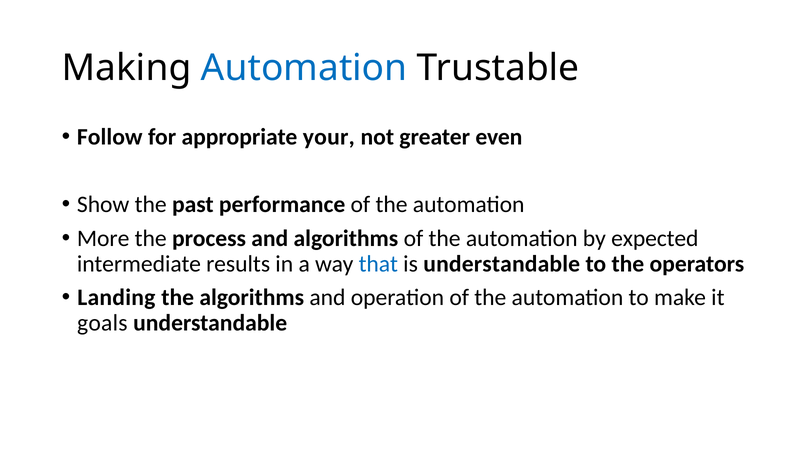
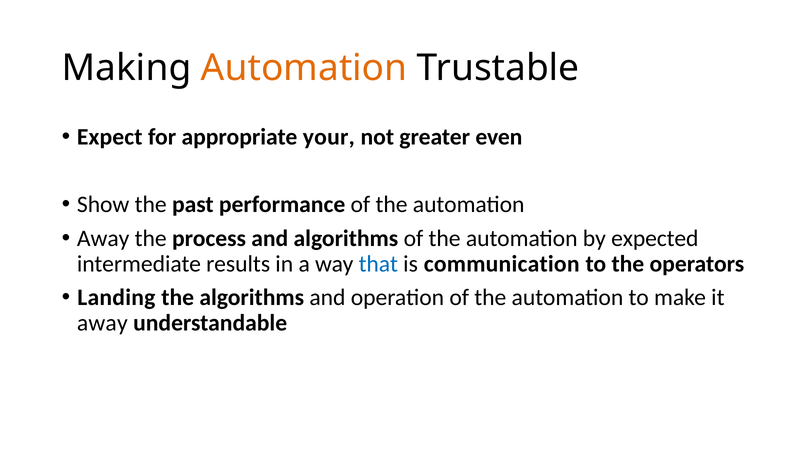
Automation at (304, 68) colour: blue -> orange
Follow: Follow -> Expect
More at (103, 239): More -> Away
is understandable: understandable -> communication
goals at (102, 323): goals -> away
